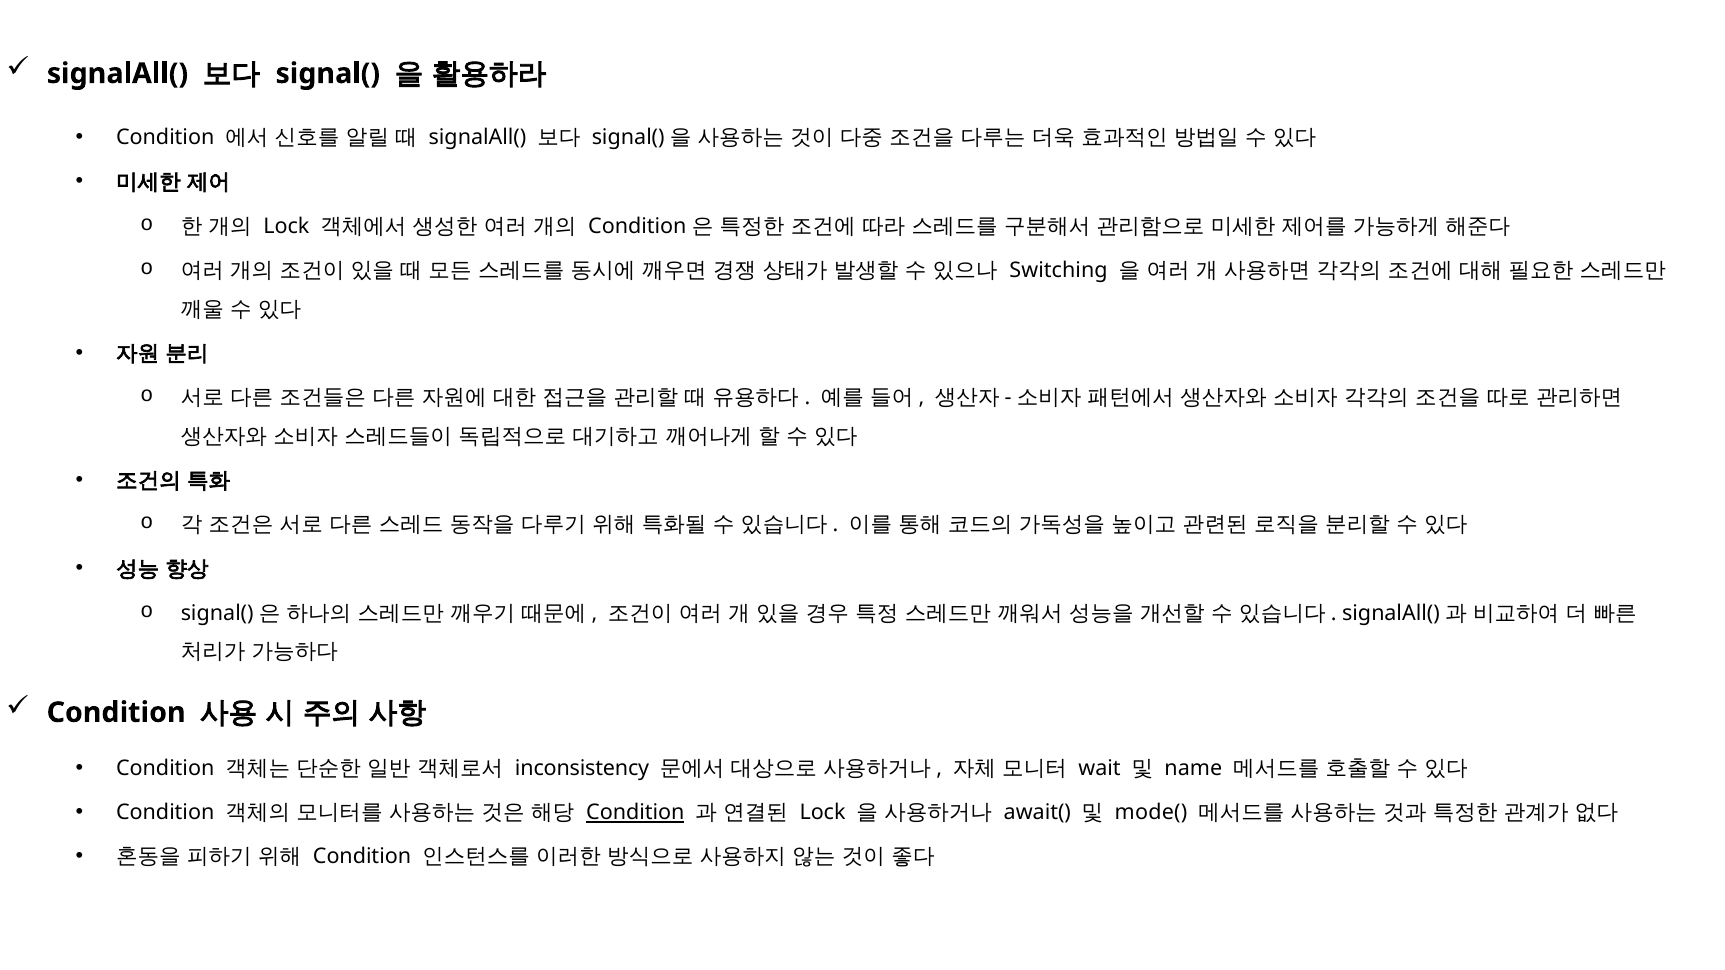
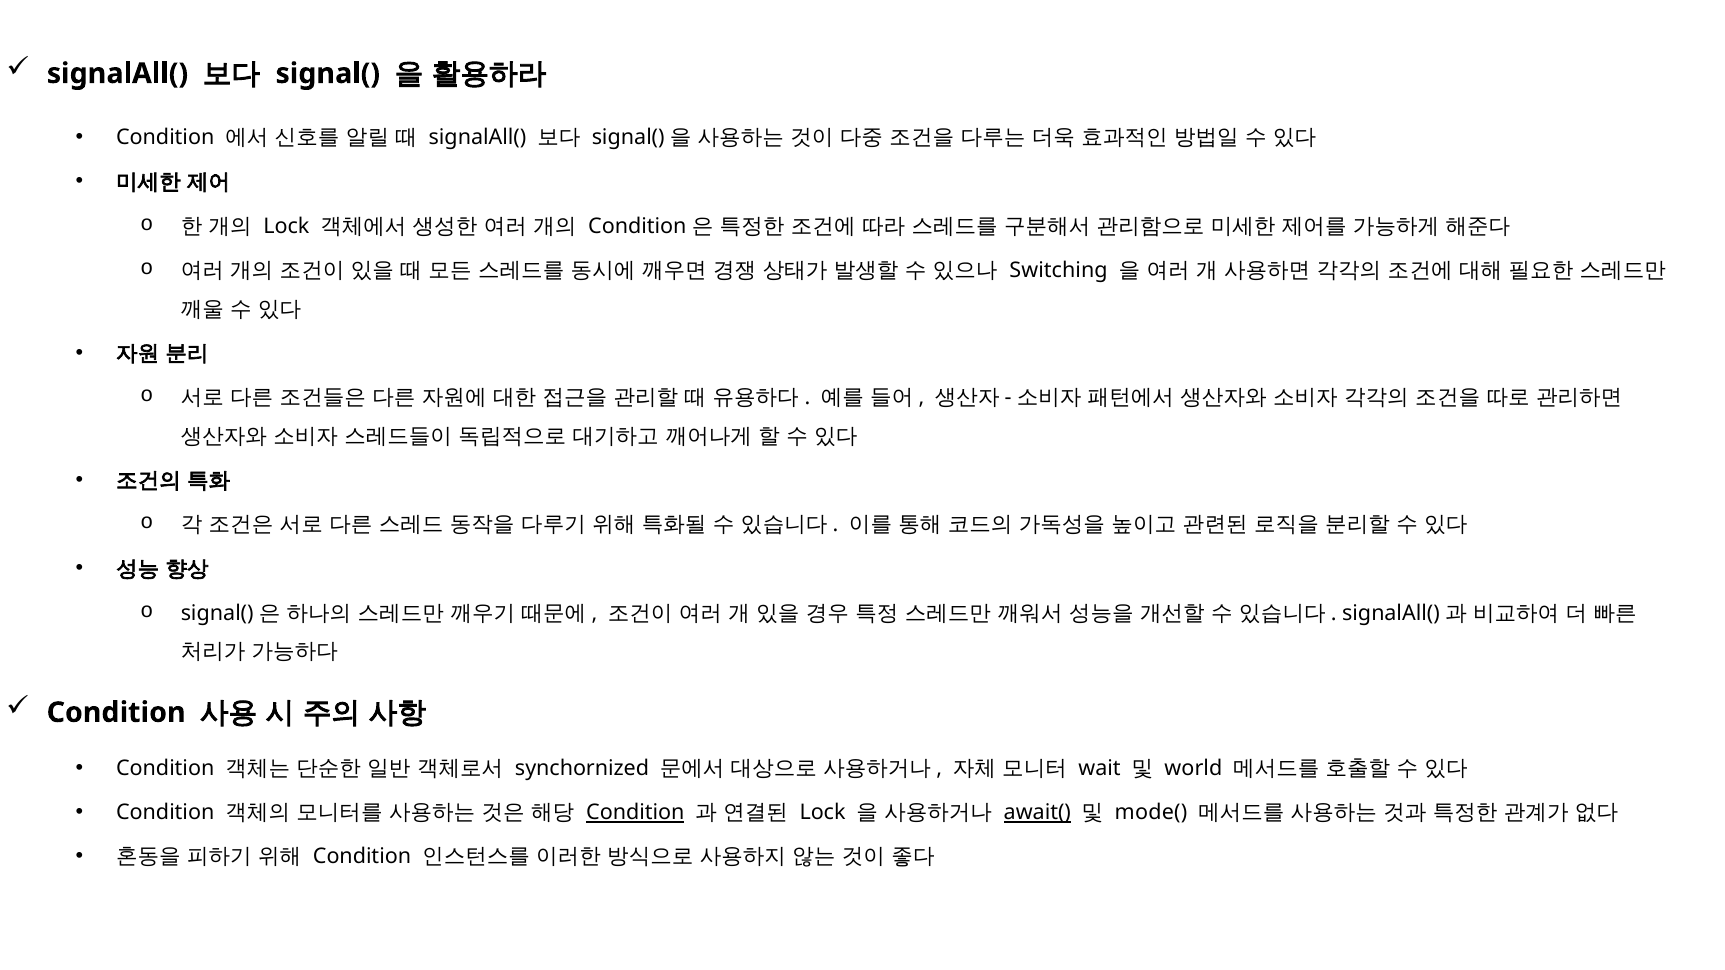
inconsistency: inconsistency -> synchornized
name: name -> world
await( underline: none -> present
